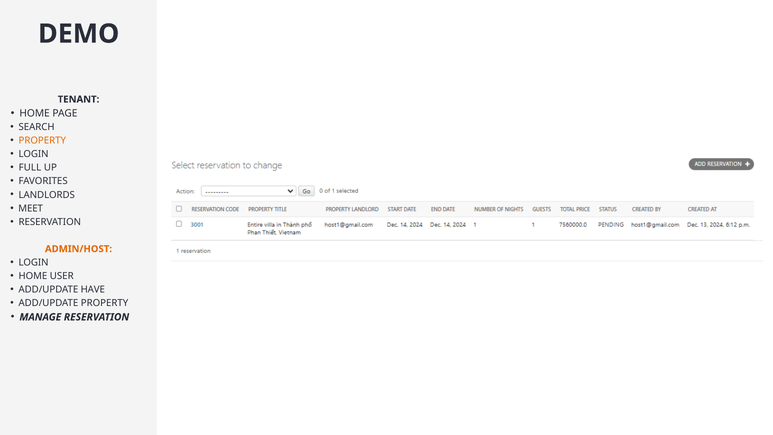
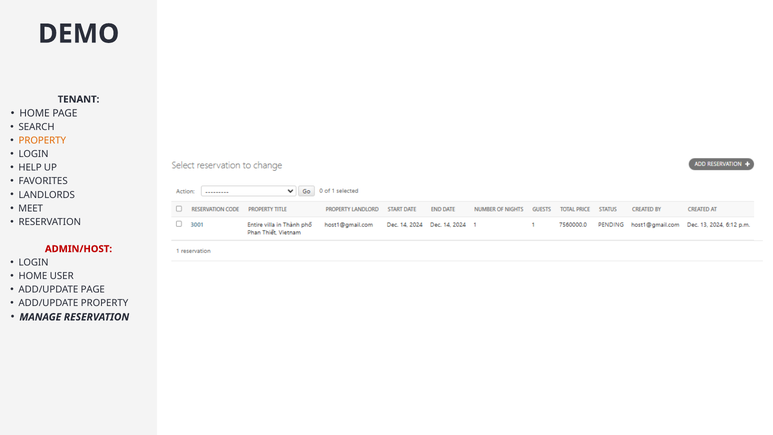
FULL: FULL -> HELP
ADMIN/HOST colour: orange -> red
ADD/UPDATE HAVE: HAVE -> PAGE
